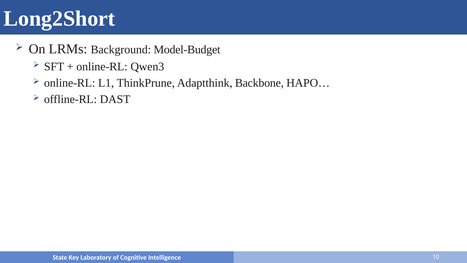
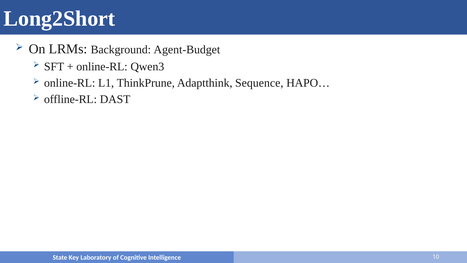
Model-Budget: Model-Budget -> Agent-Budget
Backbone: Backbone -> Sequence
